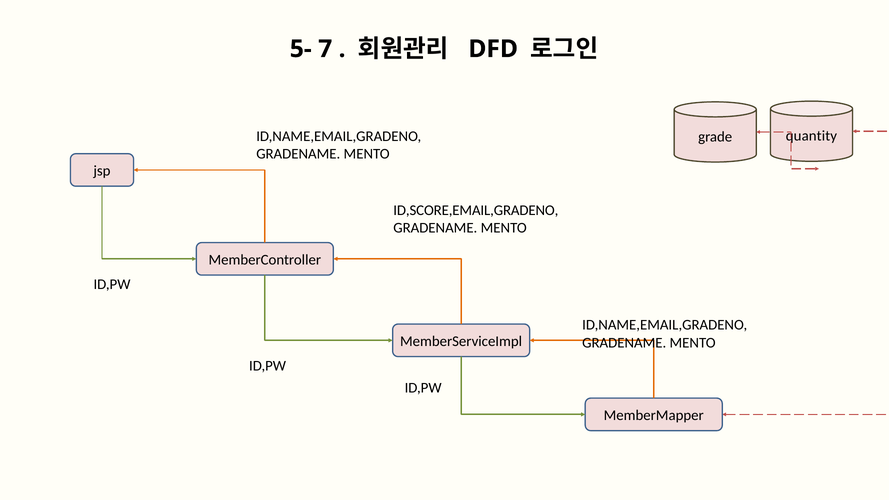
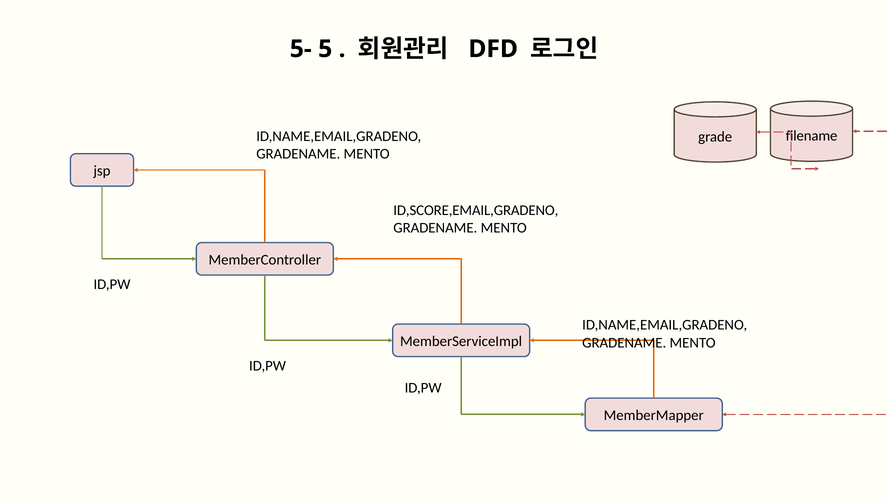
7: 7 -> 5
quantity: quantity -> filename
